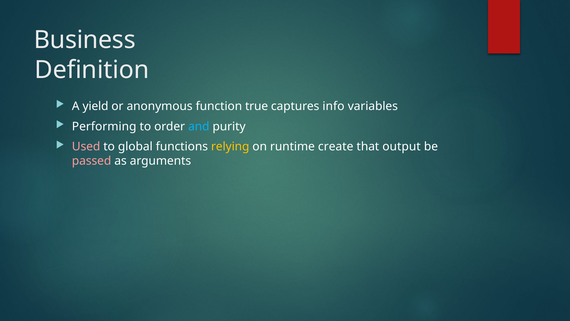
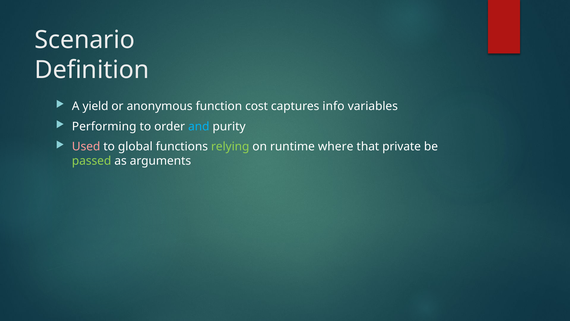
Business: Business -> Scenario
true: true -> cost
relying colour: yellow -> light green
create: create -> where
output: output -> private
passed colour: pink -> light green
